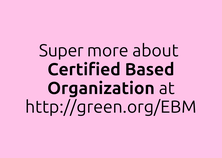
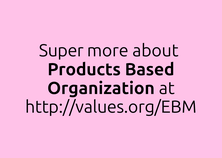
Certified: Certified -> Products
http://green.org/EBM: http://green.org/EBM -> http://values.org/EBM
